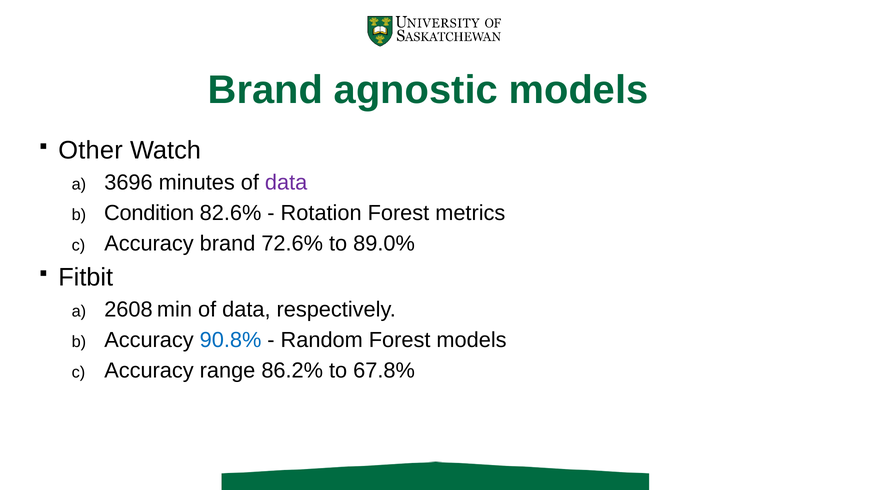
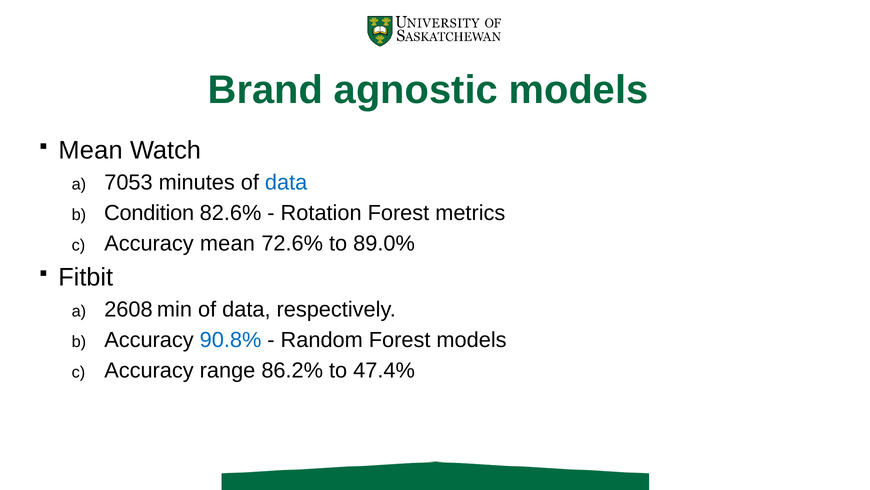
Other at (91, 150): Other -> Mean
3696: 3696 -> 7053
data at (286, 183) colour: purple -> blue
Accuracy brand: brand -> mean
67.8%: 67.8% -> 47.4%
